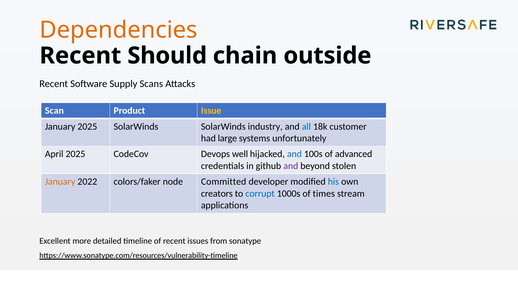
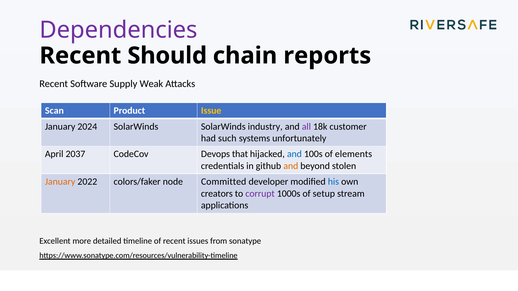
Dependencies colour: orange -> purple
outside: outside -> reports
Scans: Scans -> Weak
January 2025: 2025 -> 2024
all colour: blue -> purple
large: large -> such
April 2025: 2025 -> 2037
well: well -> that
advanced: advanced -> elements
and at (291, 166) colour: purple -> orange
corrupt colour: blue -> purple
times: times -> setup
